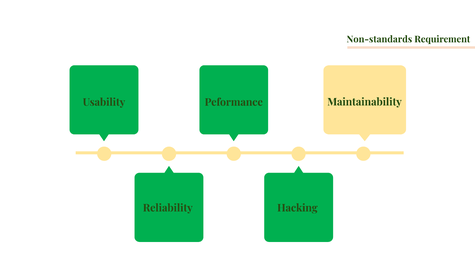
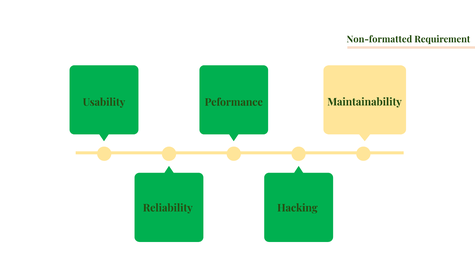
Non-standards: Non-standards -> Non-formatted
